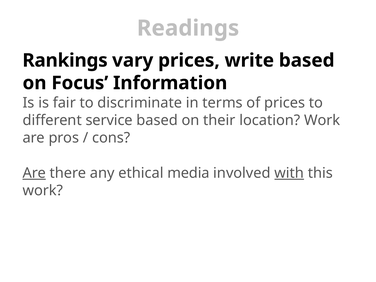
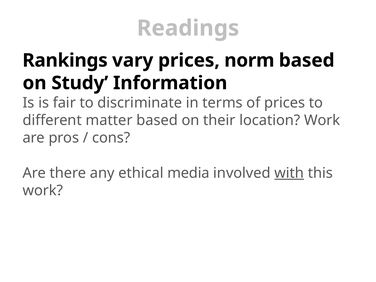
write: write -> norm
Focus: Focus -> Study
service: service -> matter
Are at (34, 173) underline: present -> none
